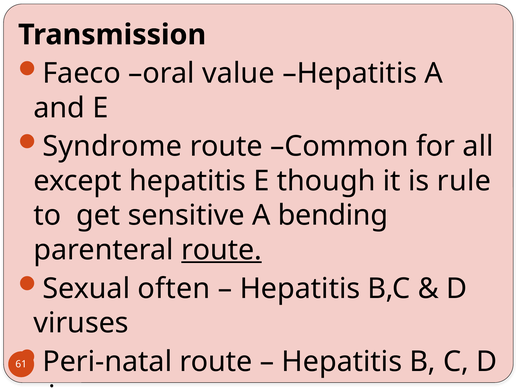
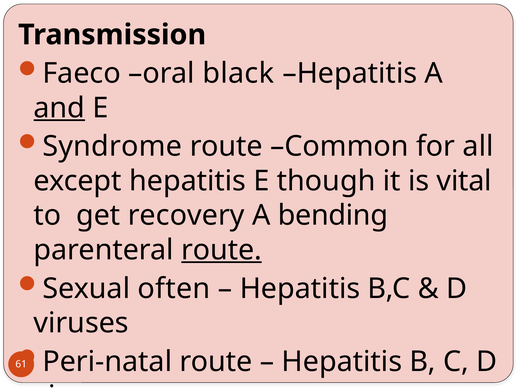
value: value -> black
and underline: none -> present
rule: rule -> vital
sensitive: sensitive -> recovery
